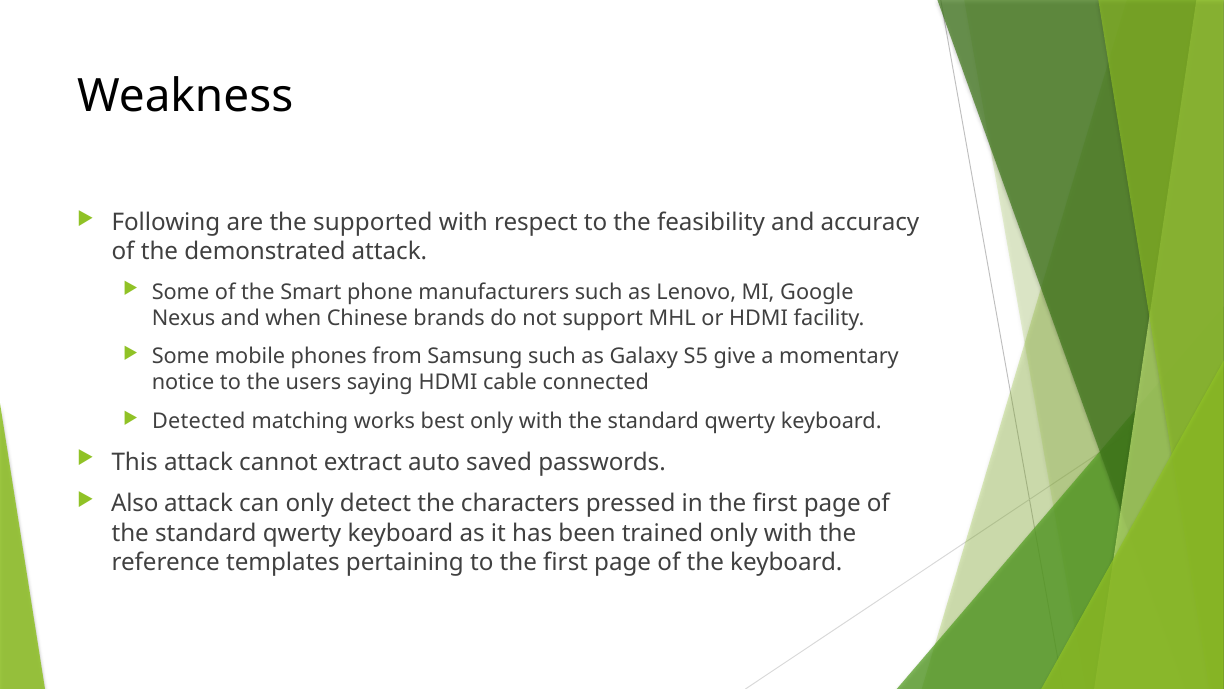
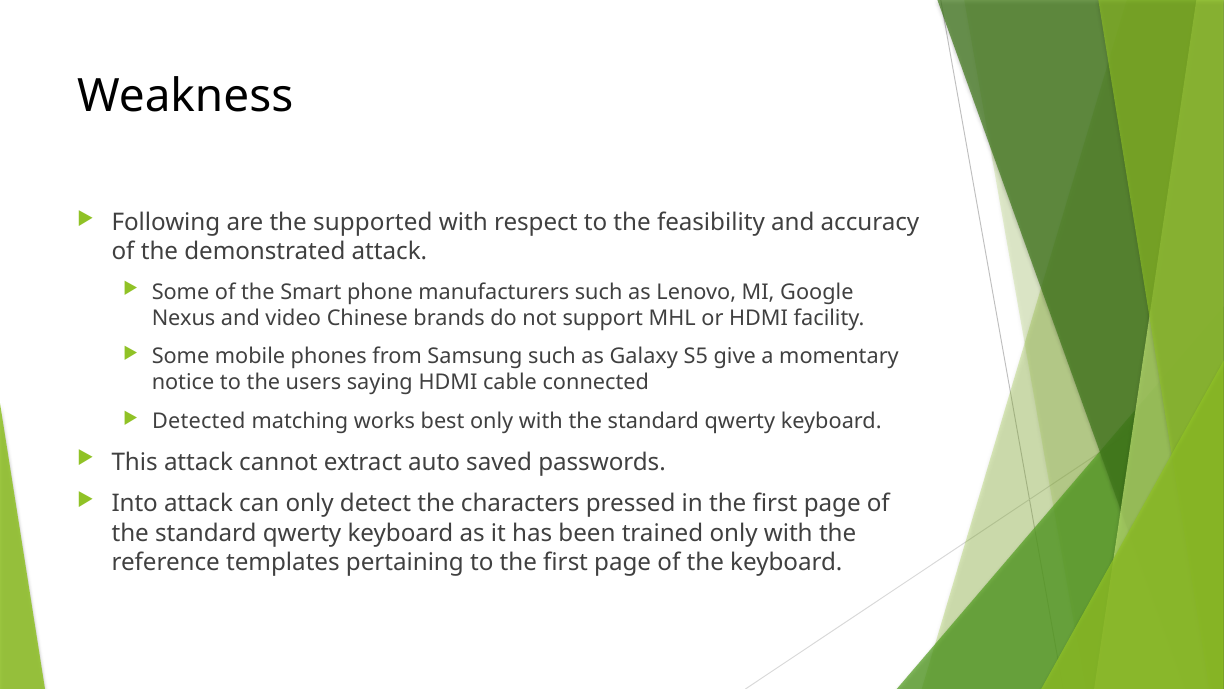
when: when -> video
Also: Also -> Into
